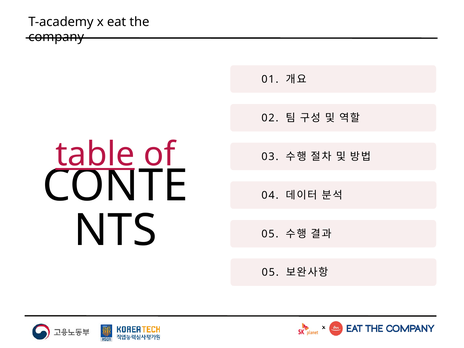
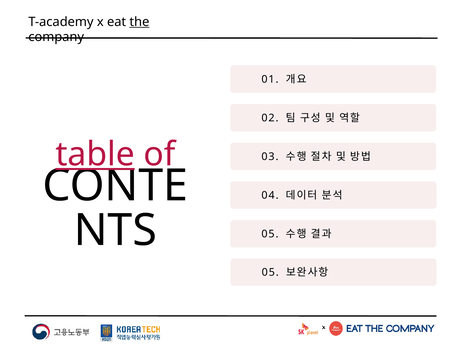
the underline: none -> present
